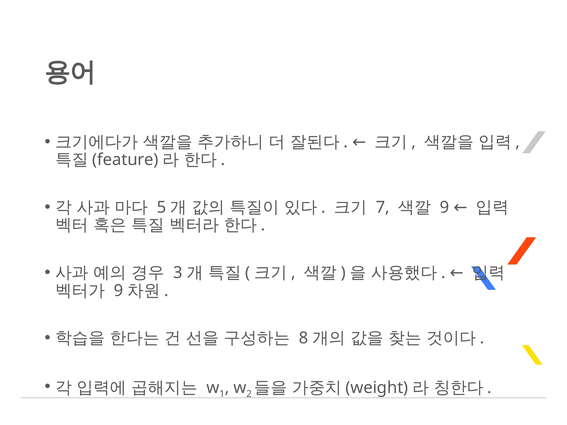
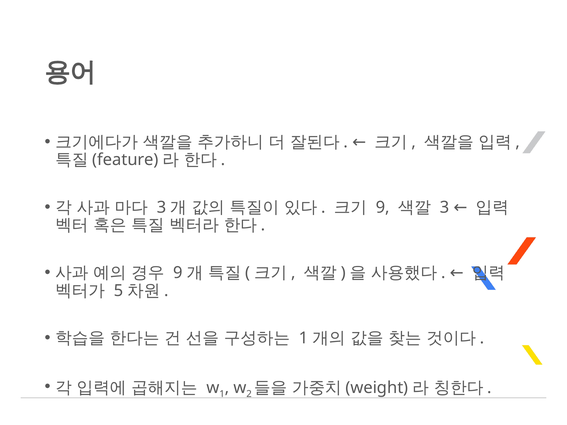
5 at (161, 207): 5 -> 3
7 at (383, 207): 7 -> 9
9 at (445, 207): 9 -> 3
3 at (178, 273): 3 -> 9
9 at (118, 291): 9 -> 5
8 at (304, 338): 8 -> 1
